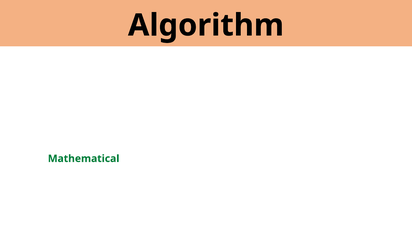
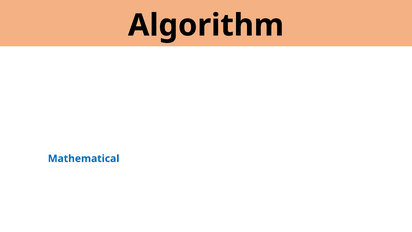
Mathematical colour: green -> blue
